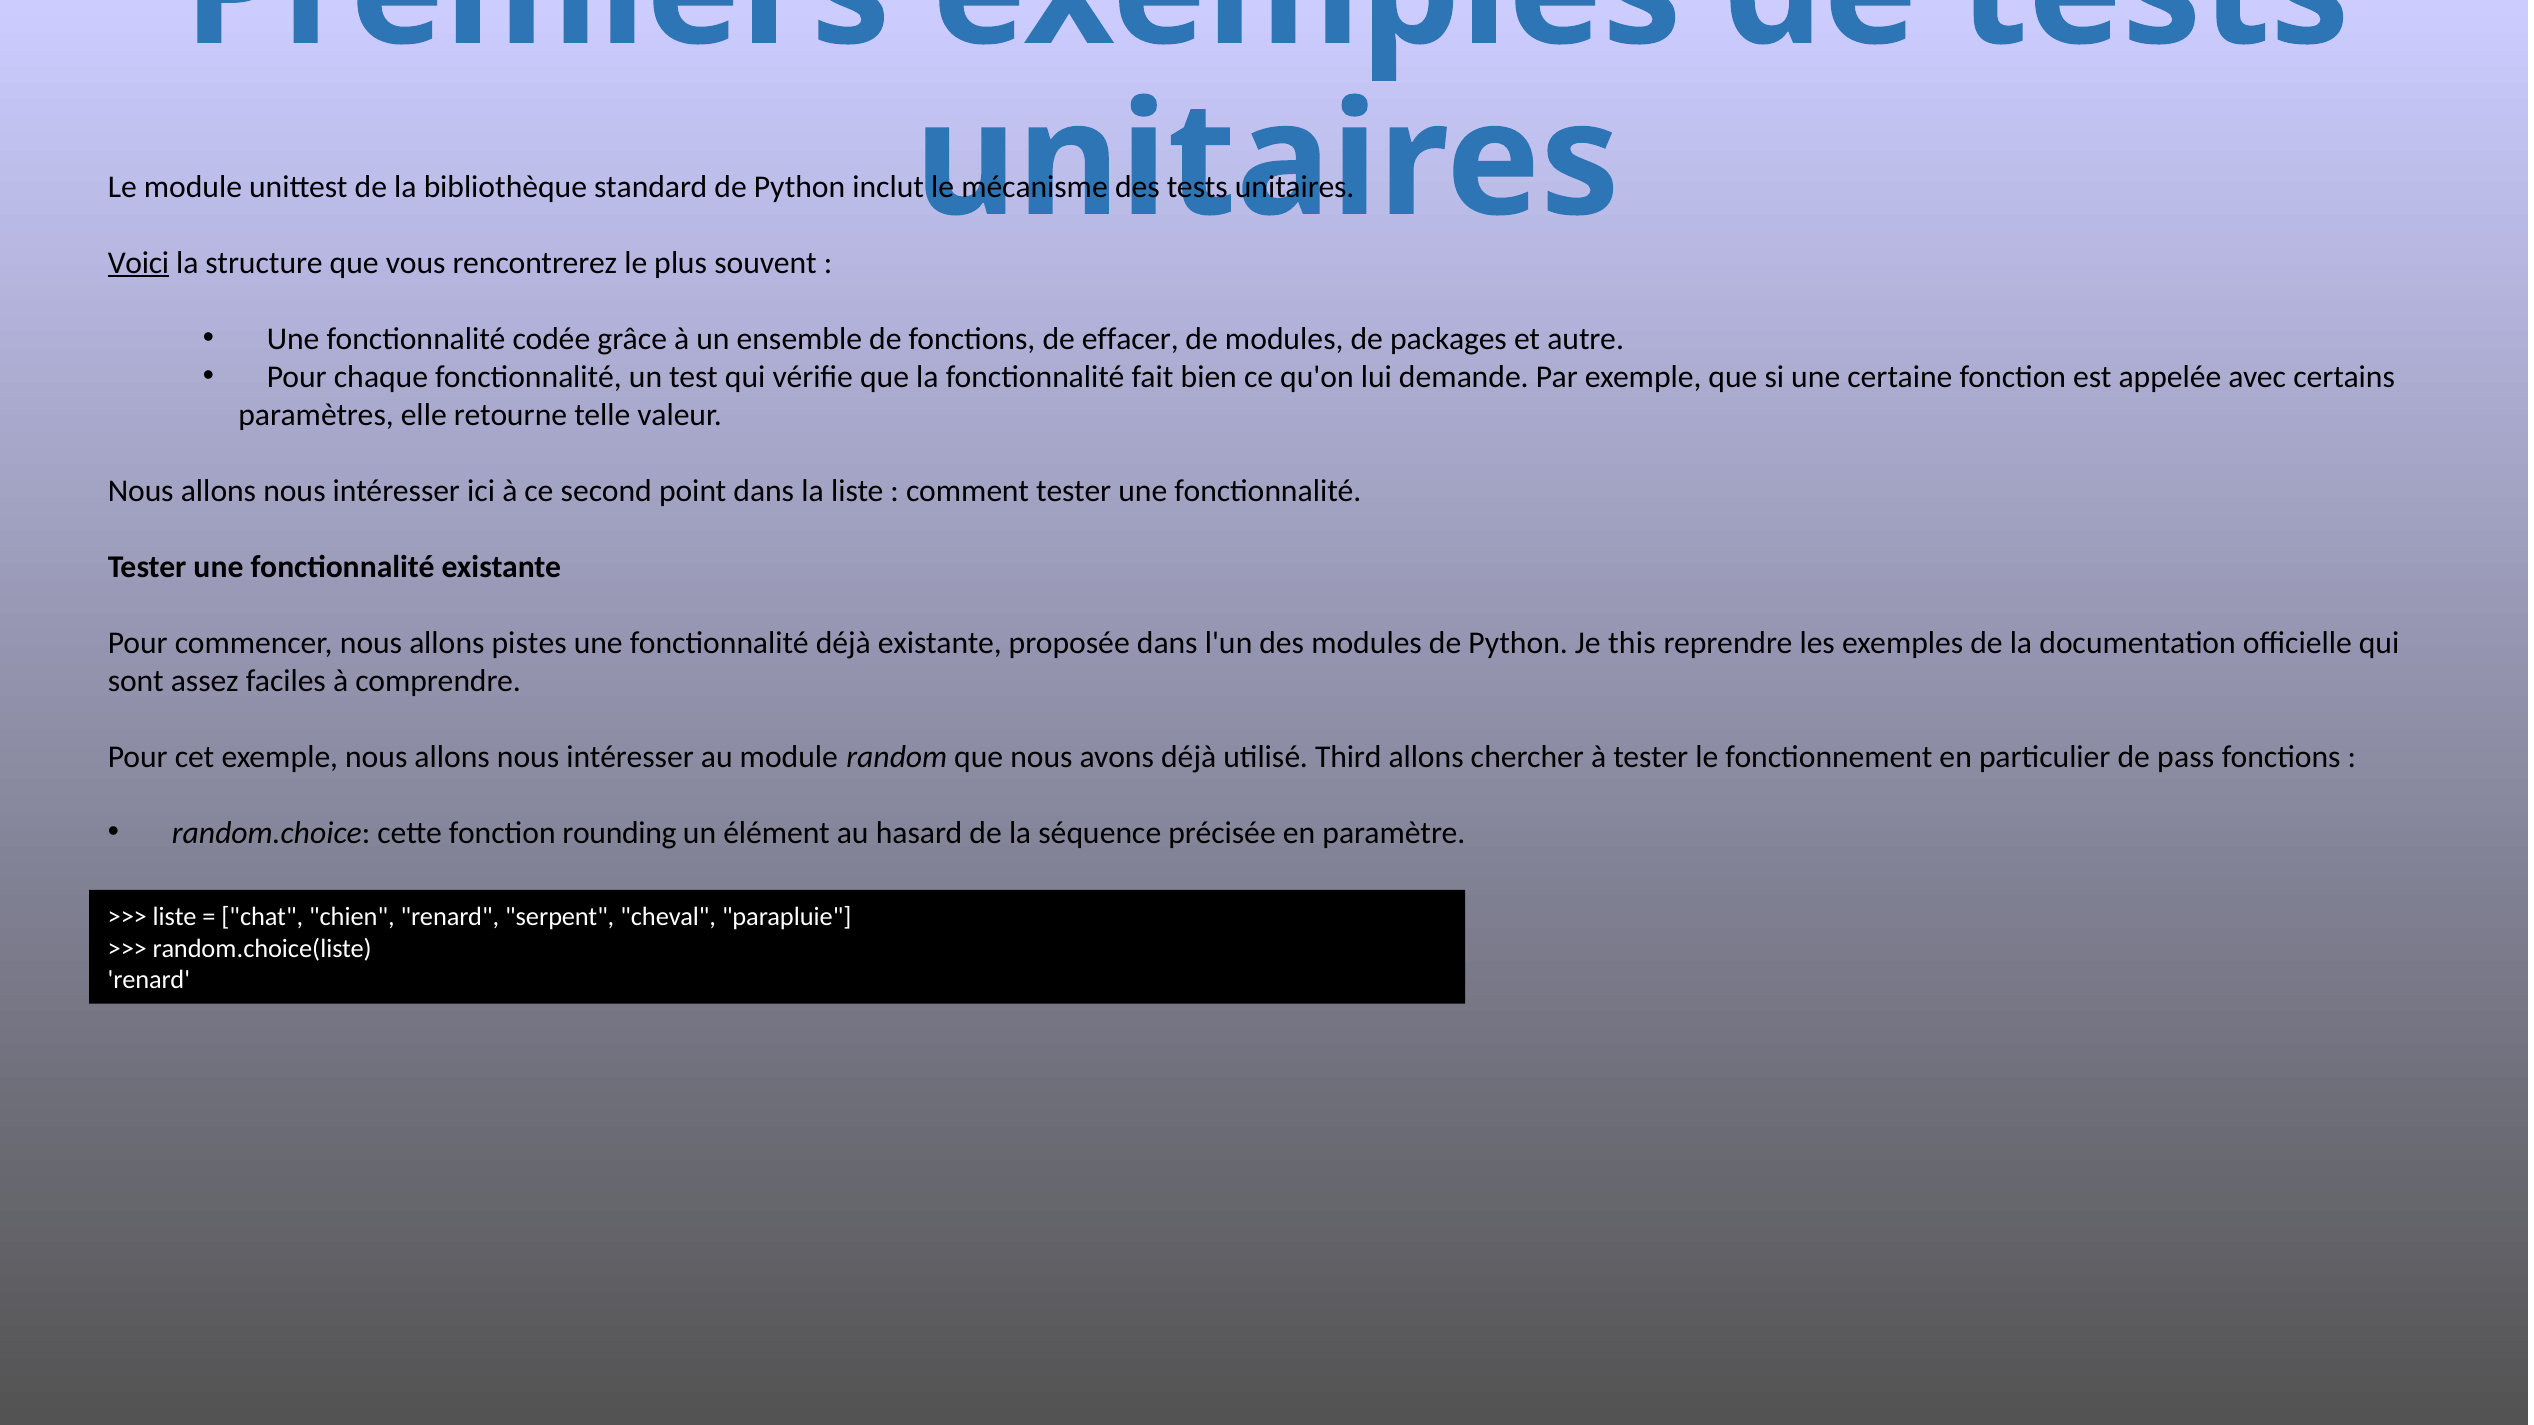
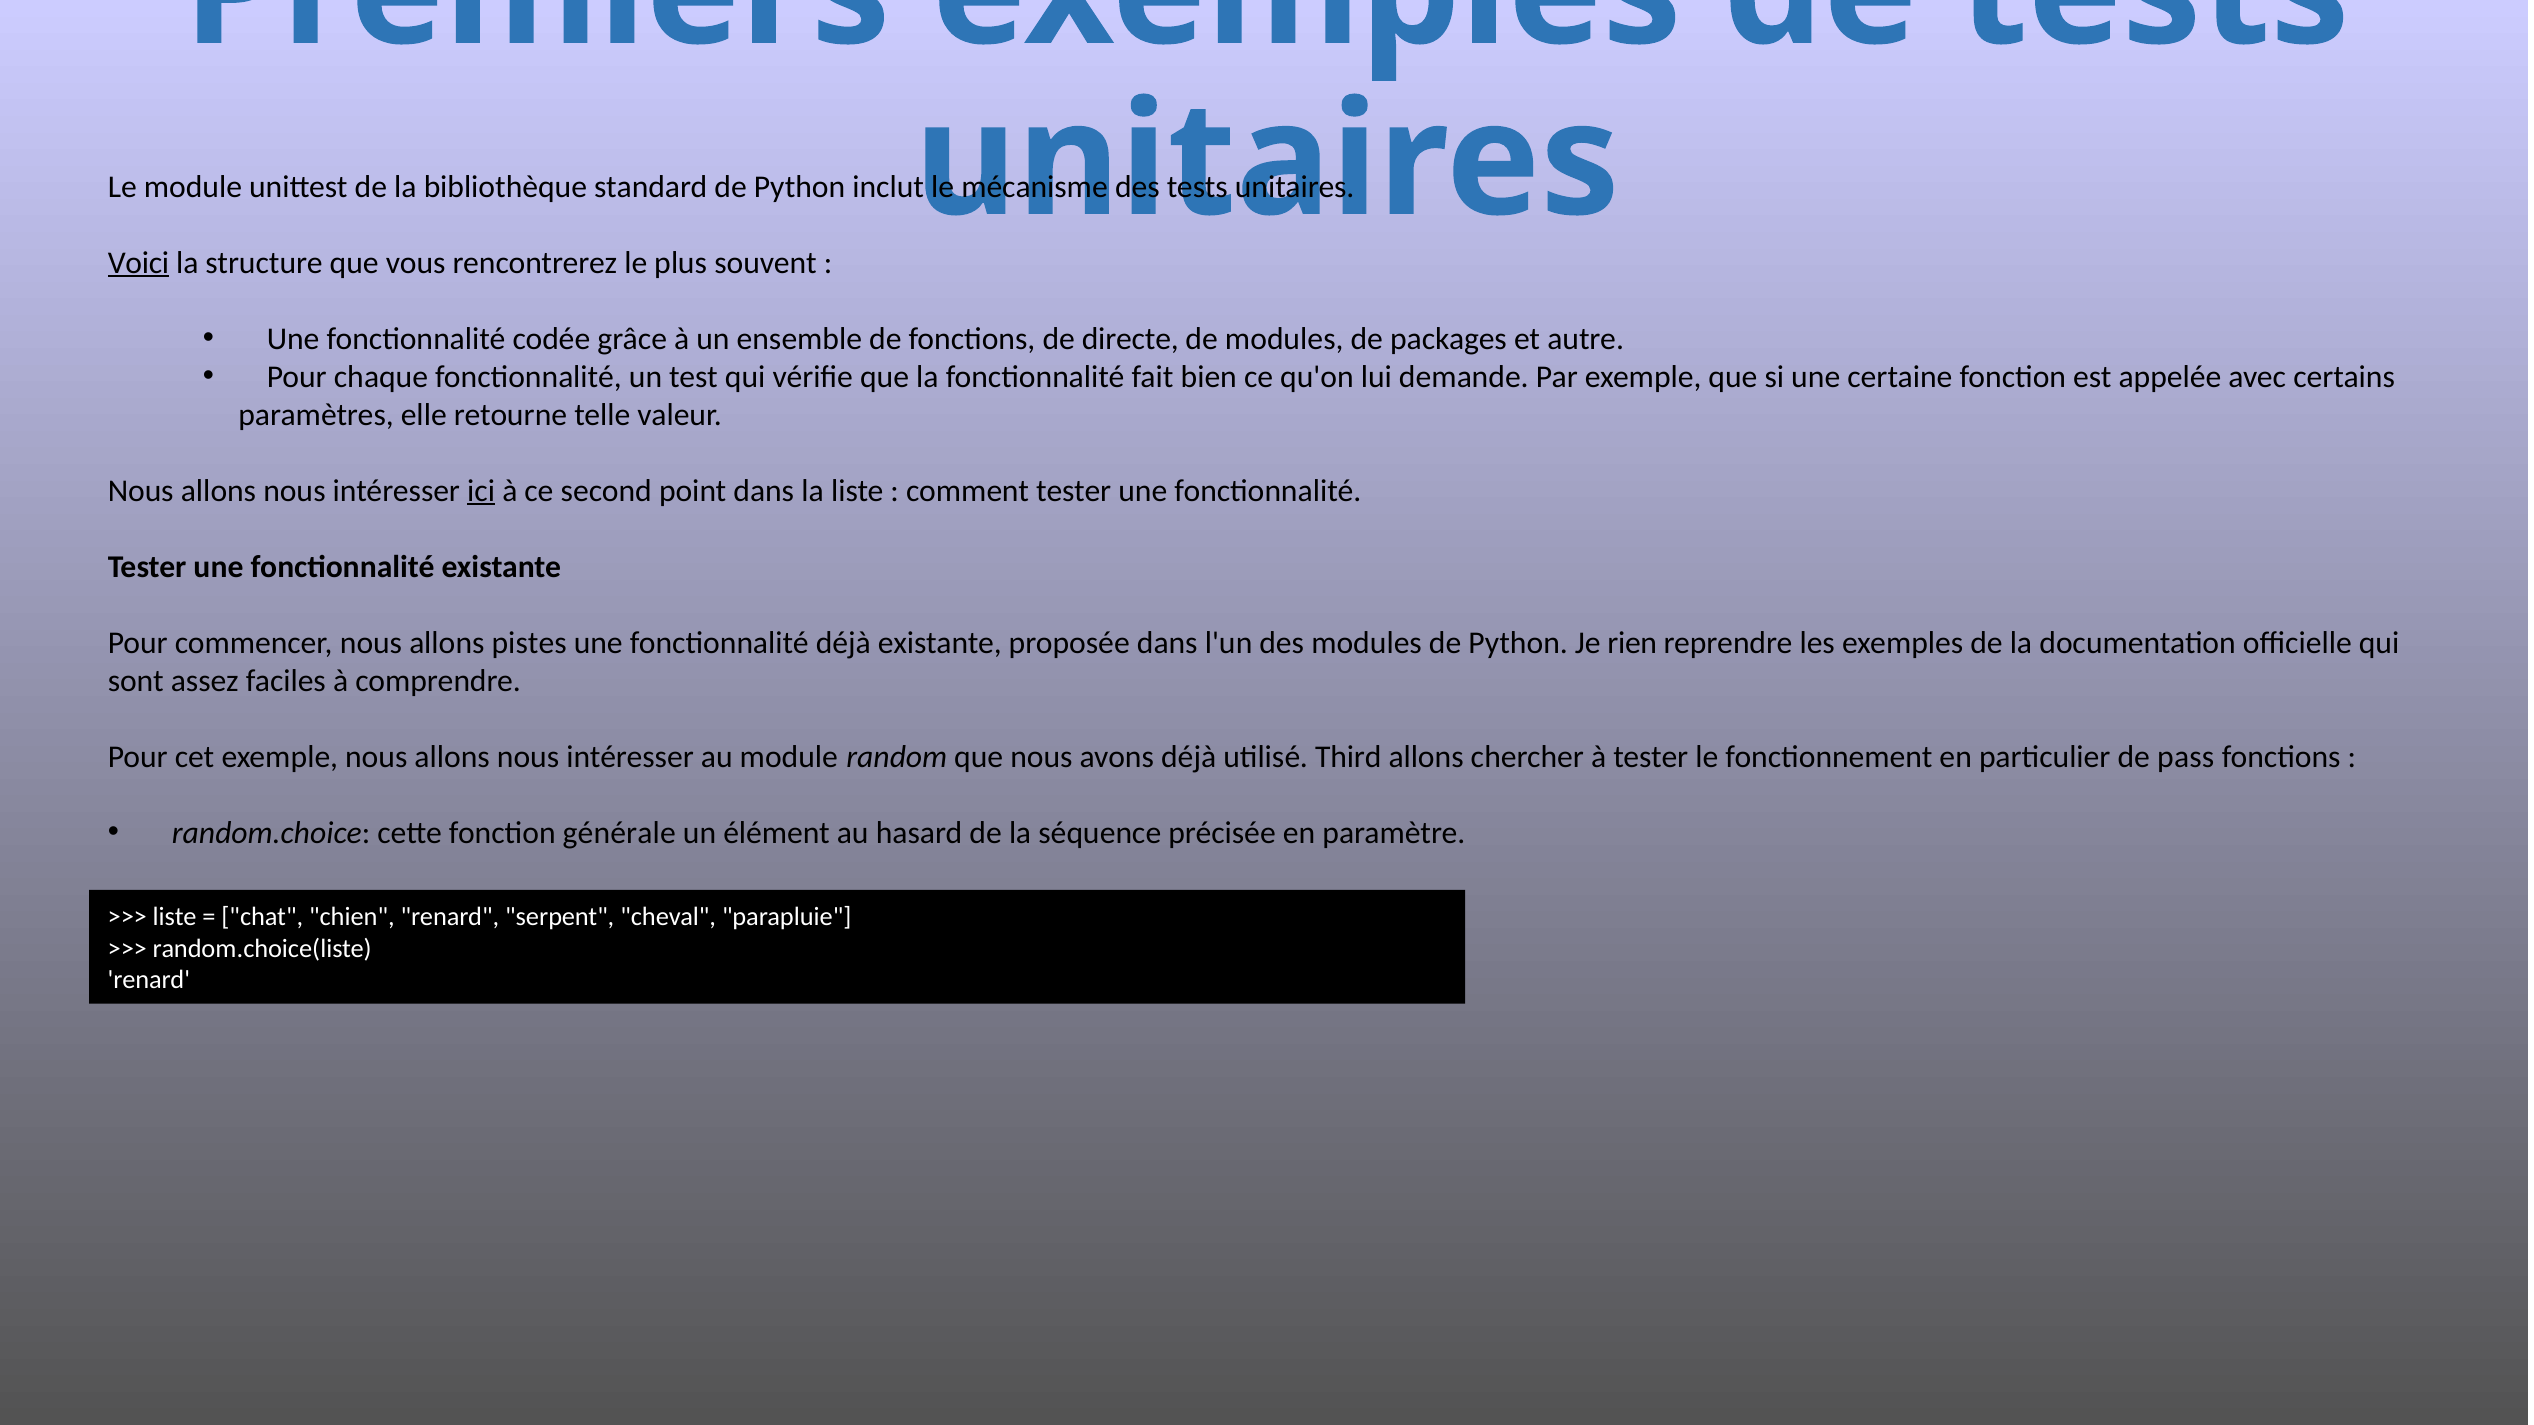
effacer: effacer -> directe
ici underline: none -> present
this: this -> rien
rounding: rounding -> générale
